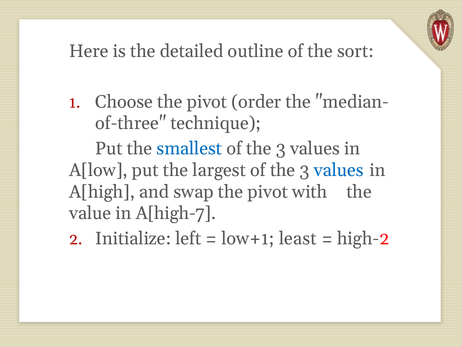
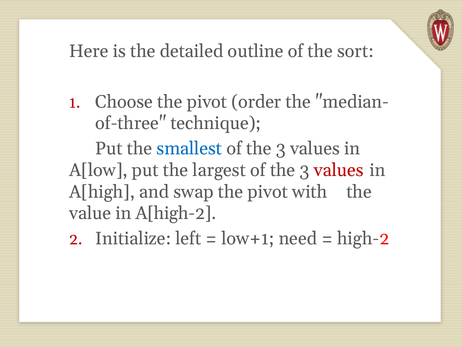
values at (339, 170) colour: blue -> red
A[high-7: A[high-7 -> A[high-2
least: least -> need
